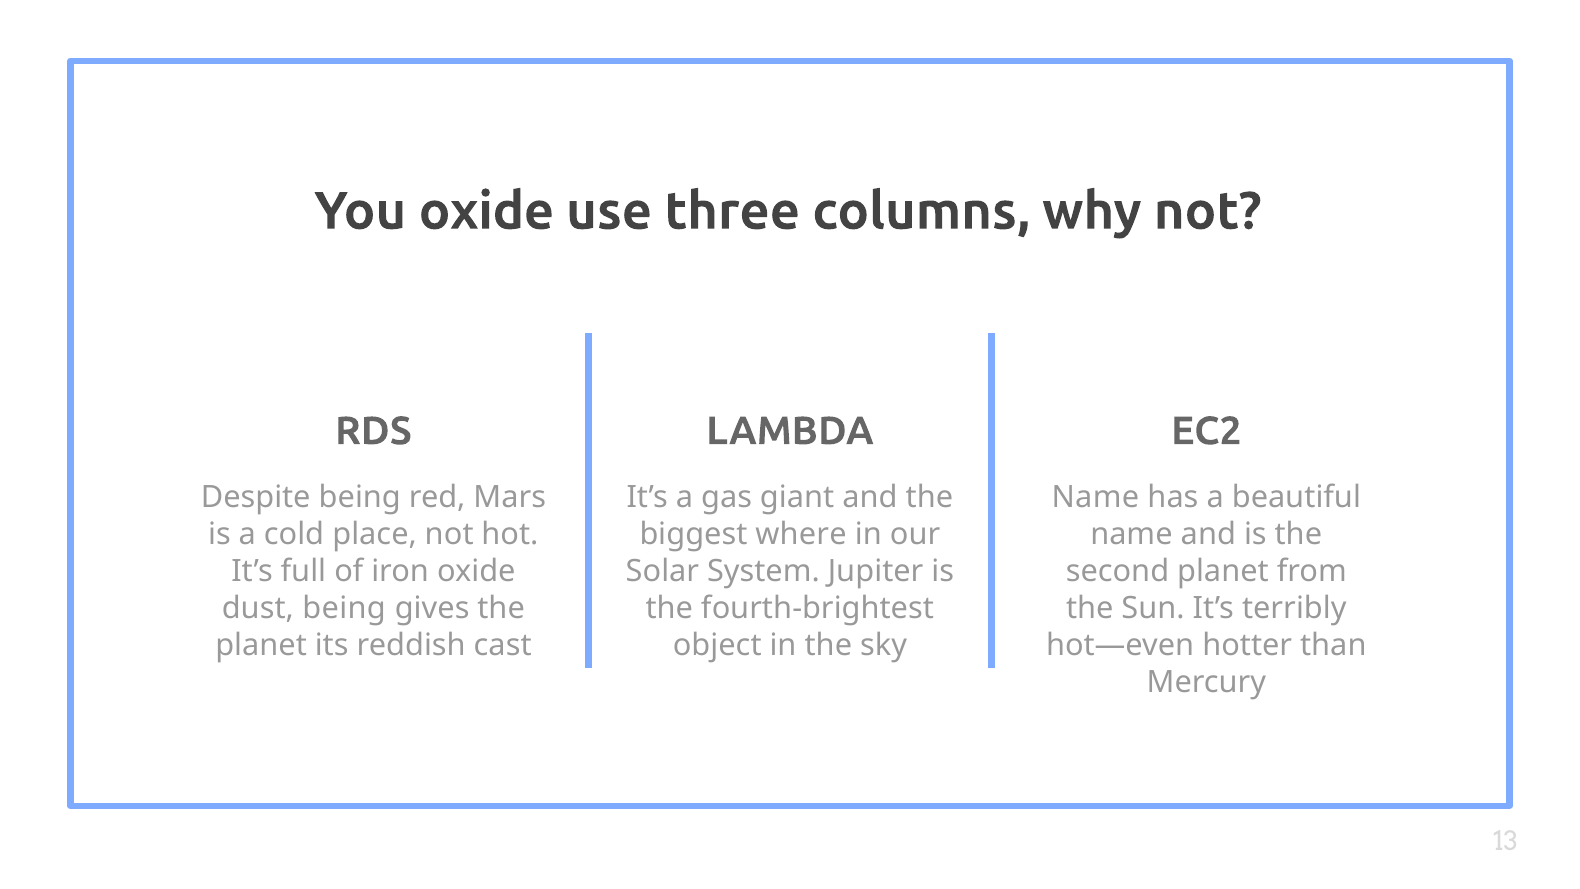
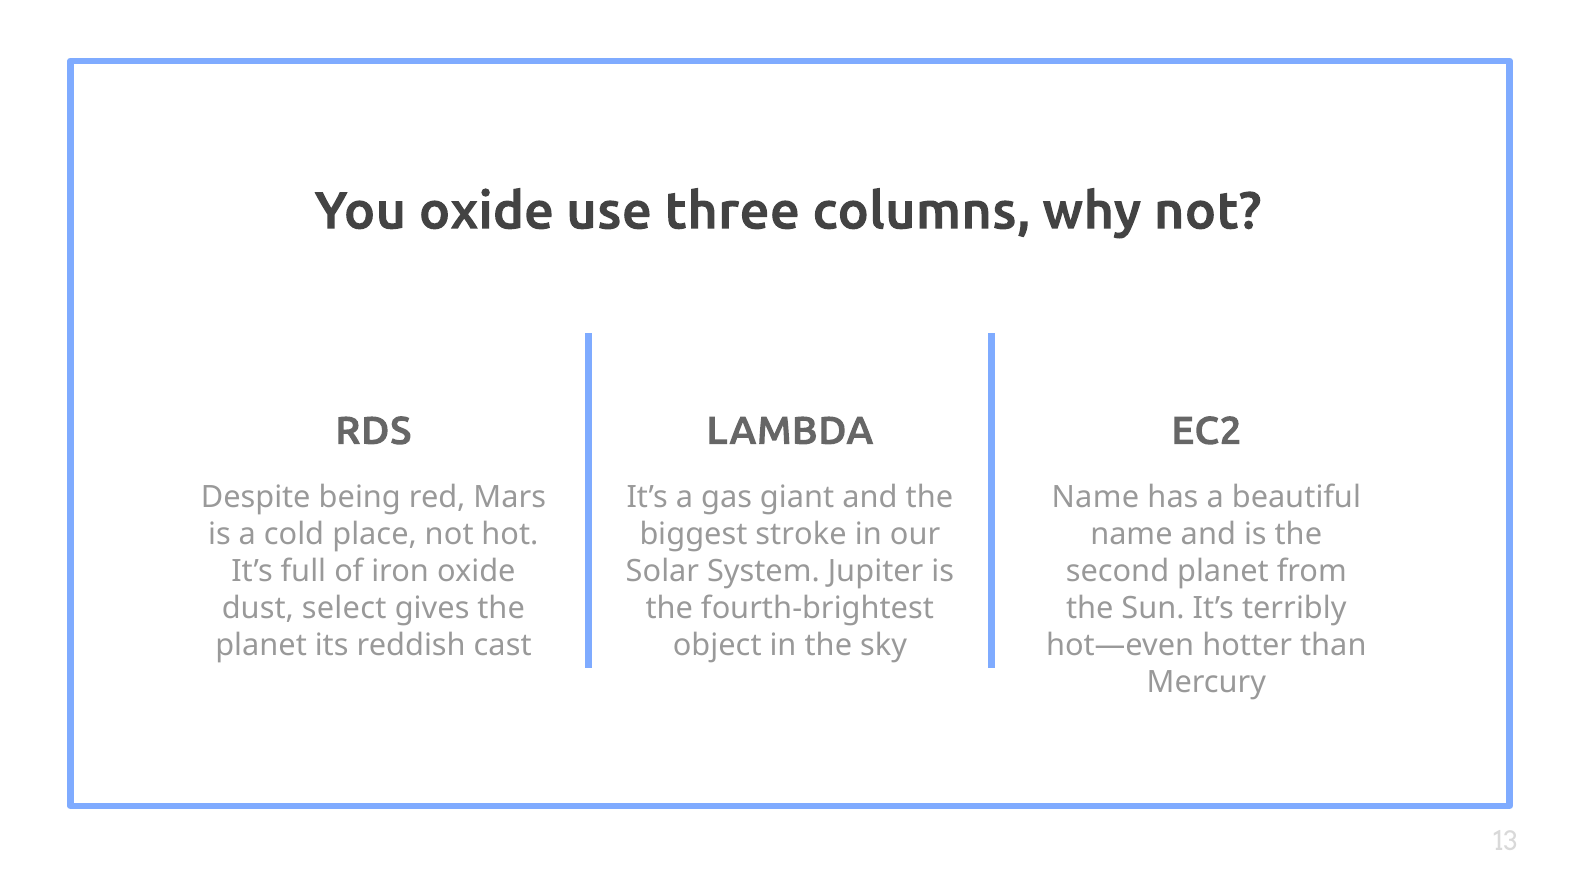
where: where -> stroke
dust being: being -> select
